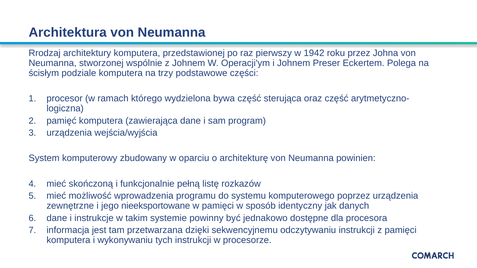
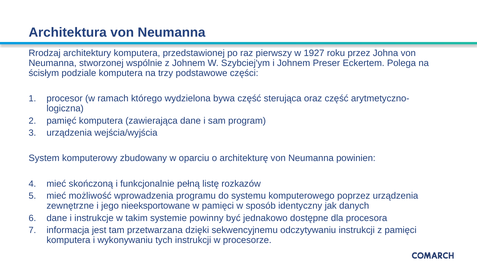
1942: 1942 -> 1927
Operacji'ym: Operacji'ym -> Szybciej'ym
